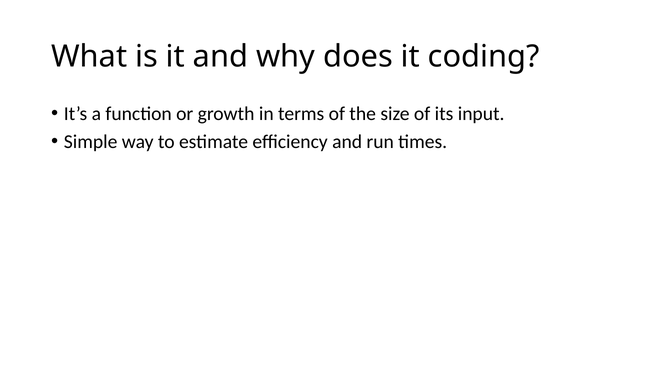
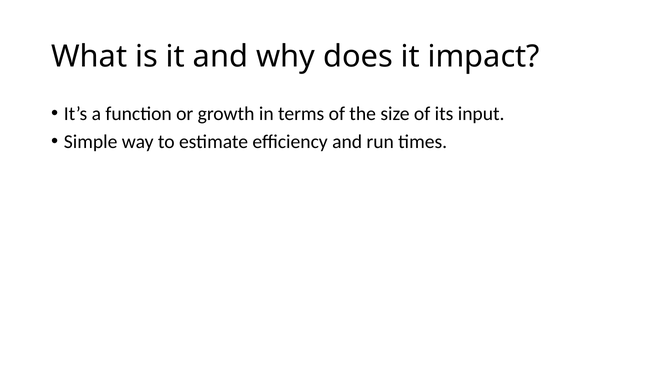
coding: coding -> impact
